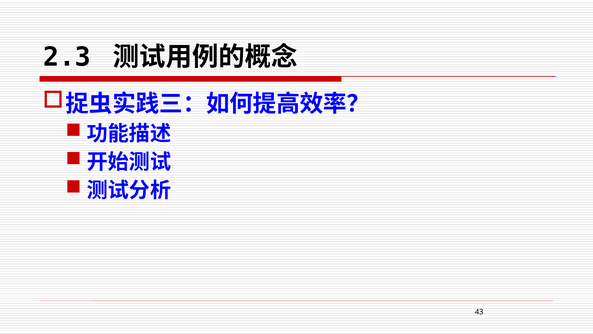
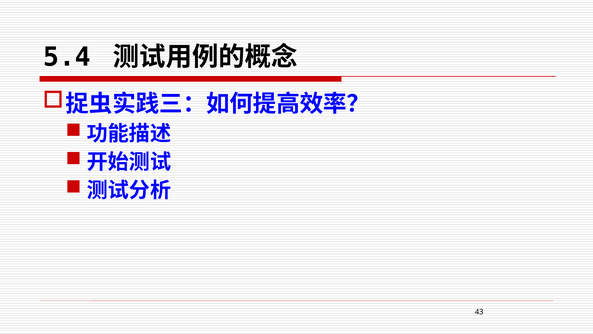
2.3: 2.3 -> 5.4
